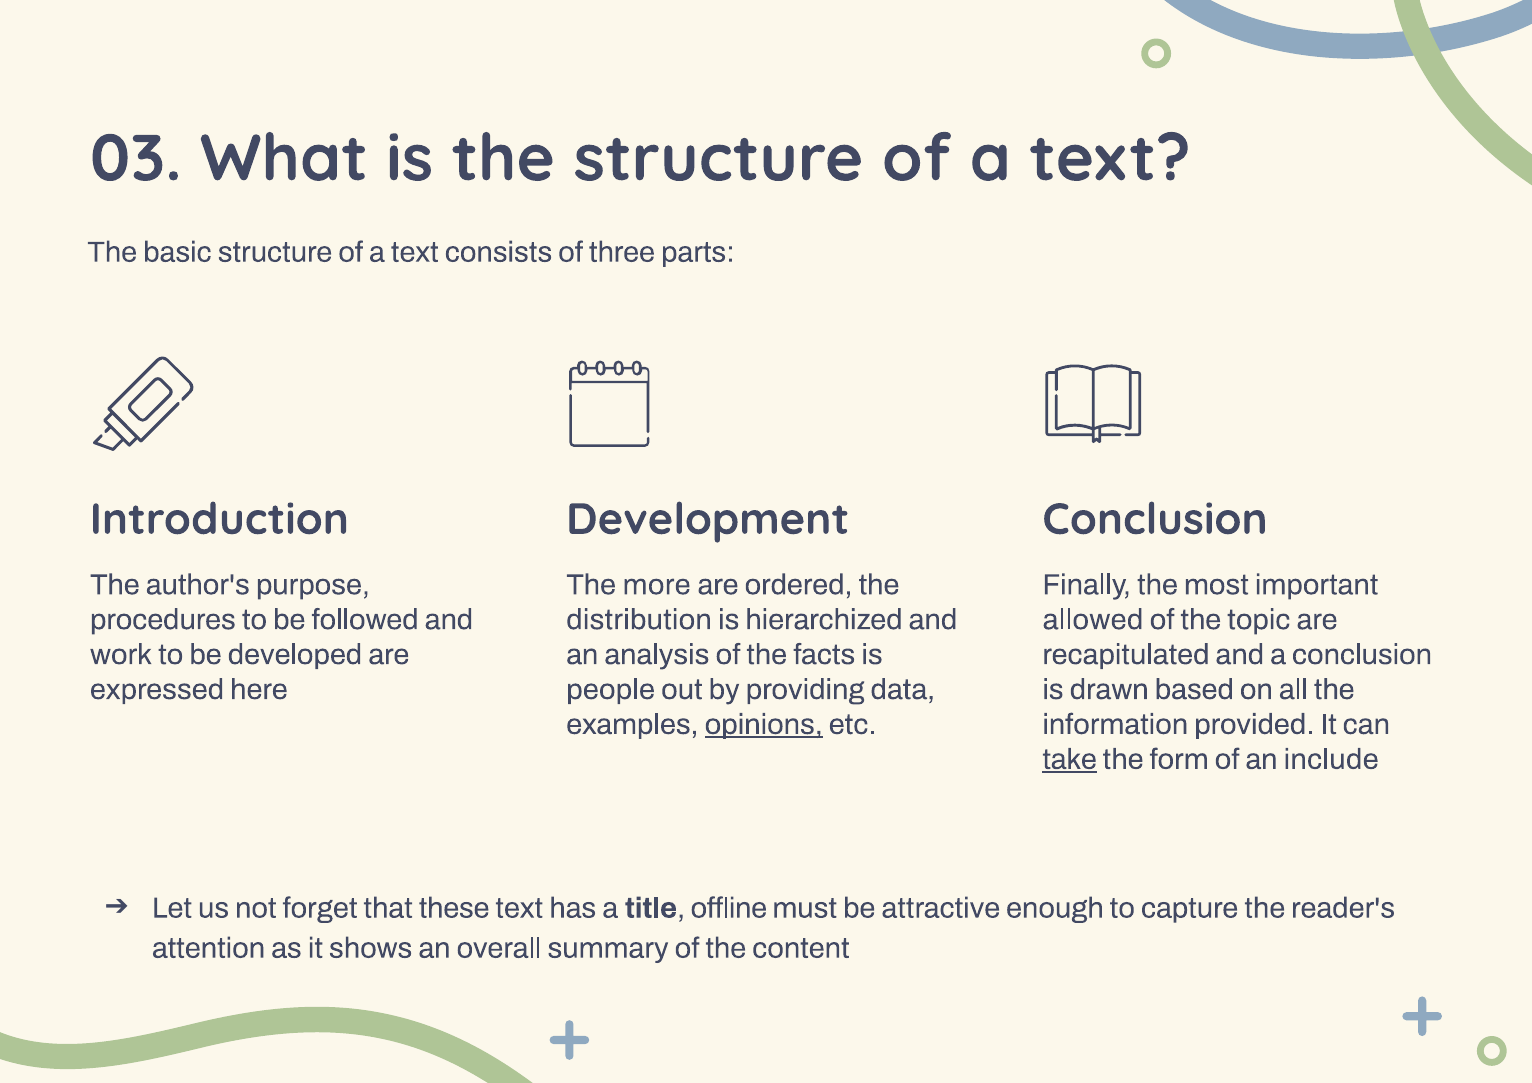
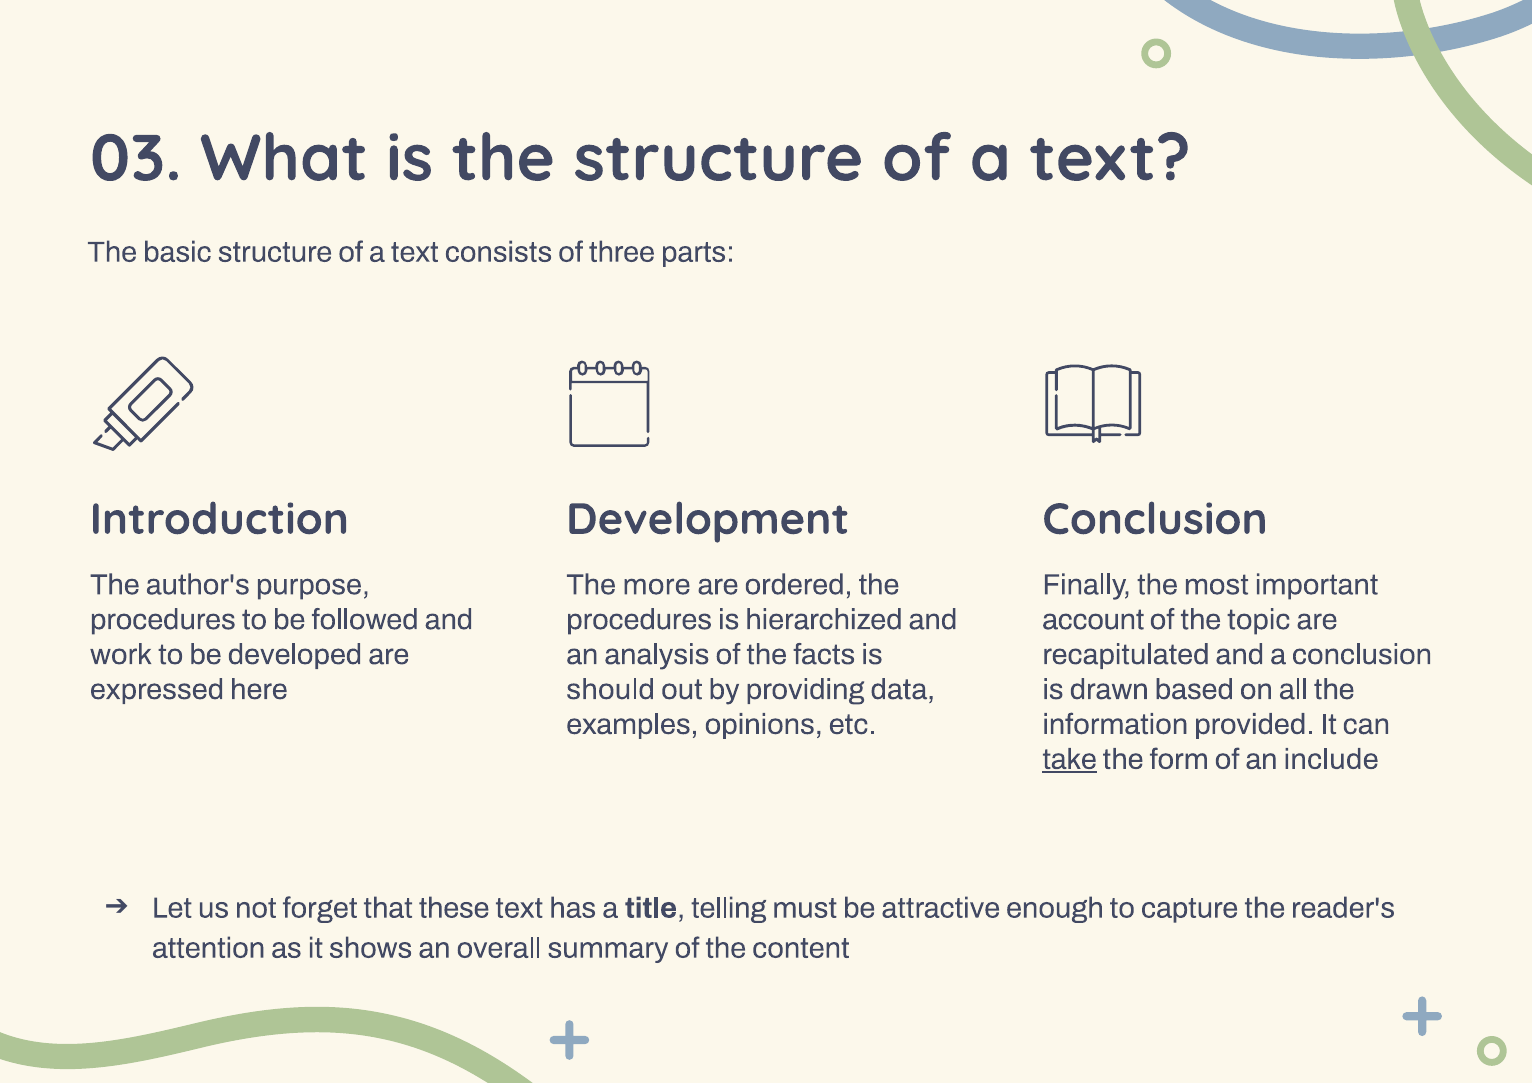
distribution at (639, 620): distribution -> procedures
allowed: allowed -> account
people: people -> should
opinions underline: present -> none
offline: offline -> telling
